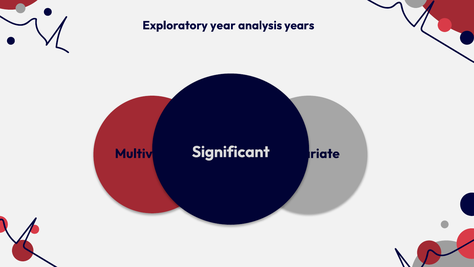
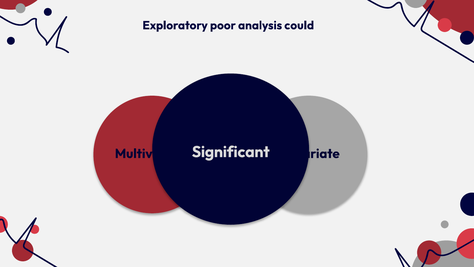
year: year -> poor
years: years -> could
